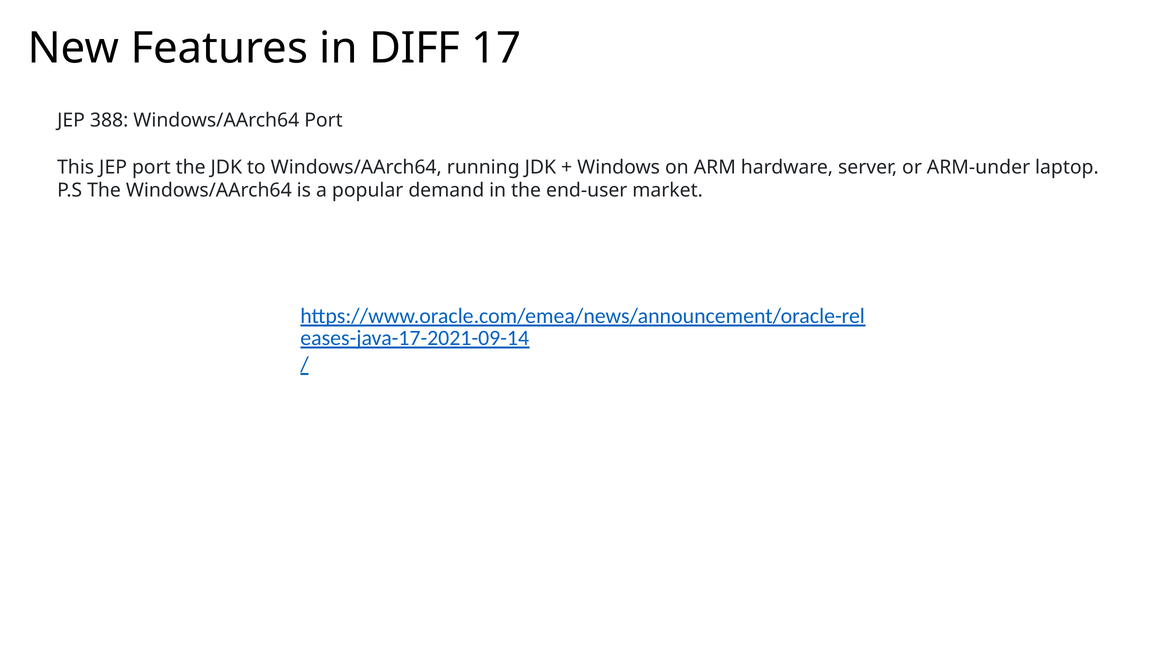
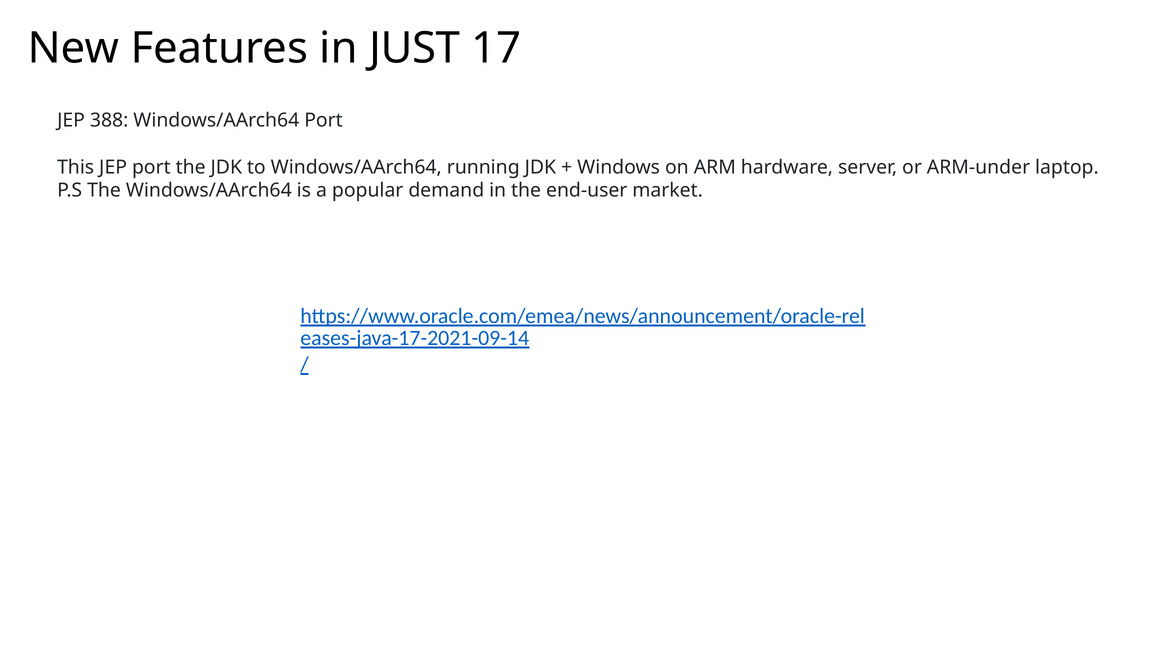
DIFF: DIFF -> JUST
